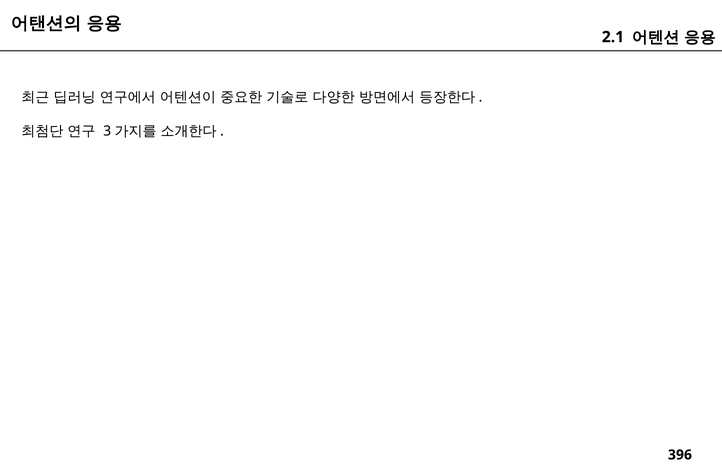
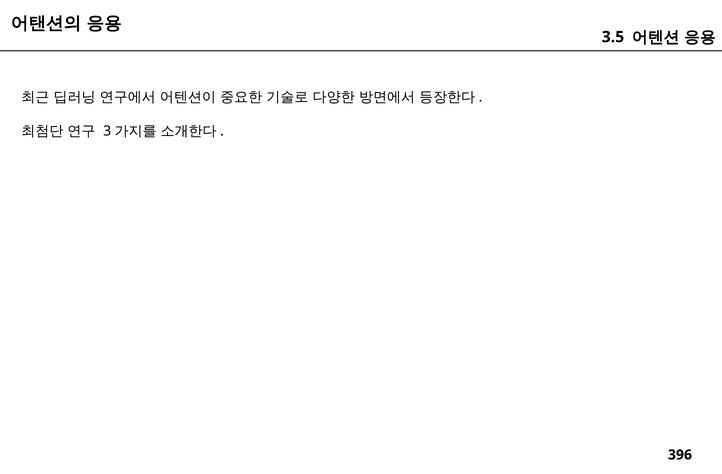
2.1: 2.1 -> 3.5
